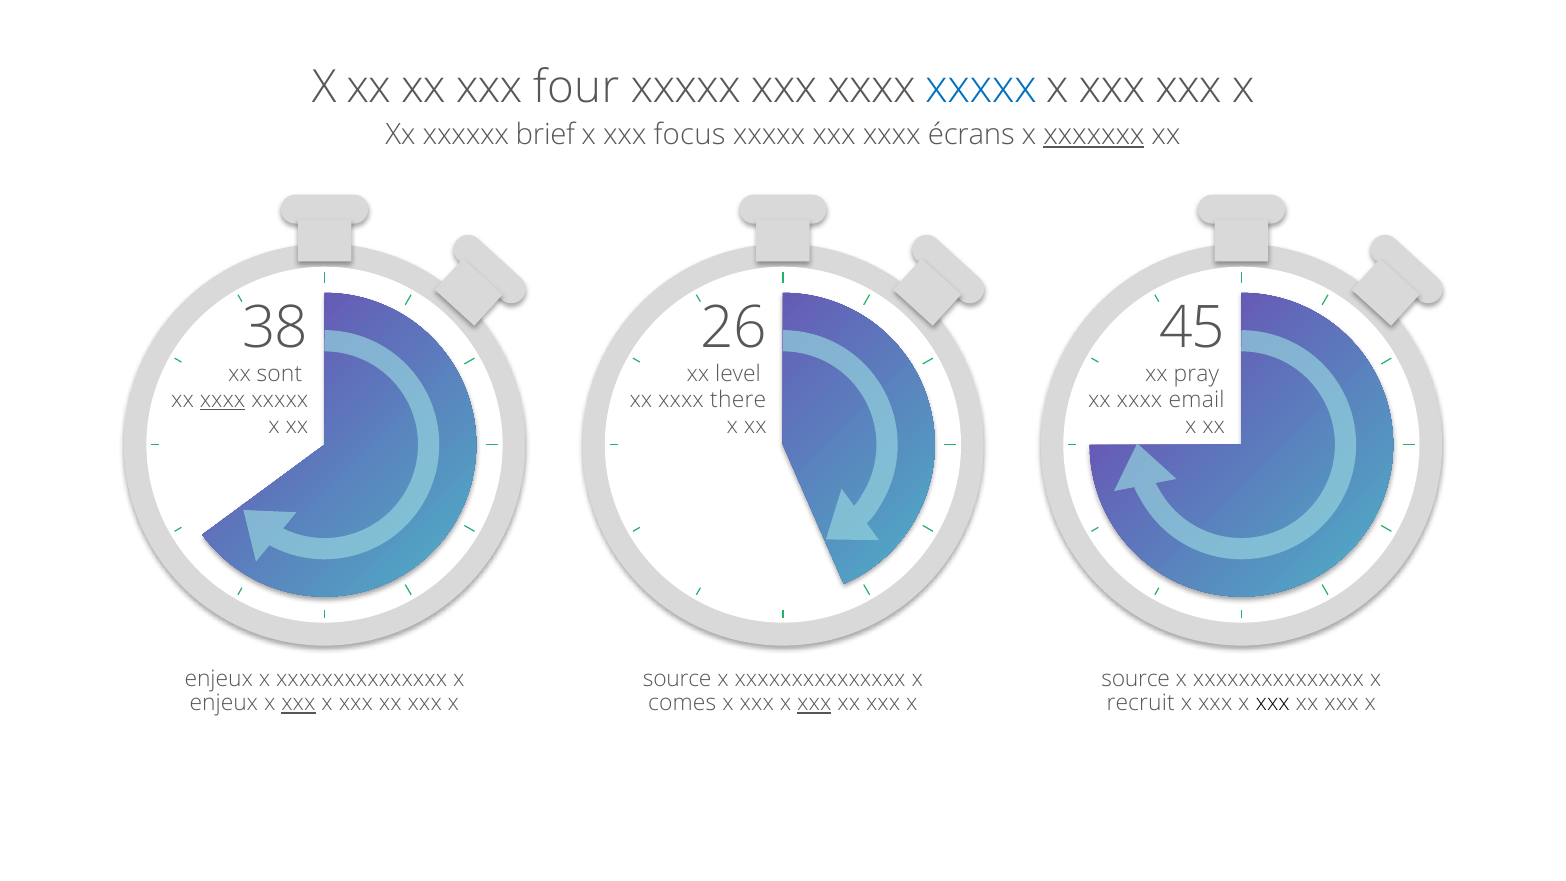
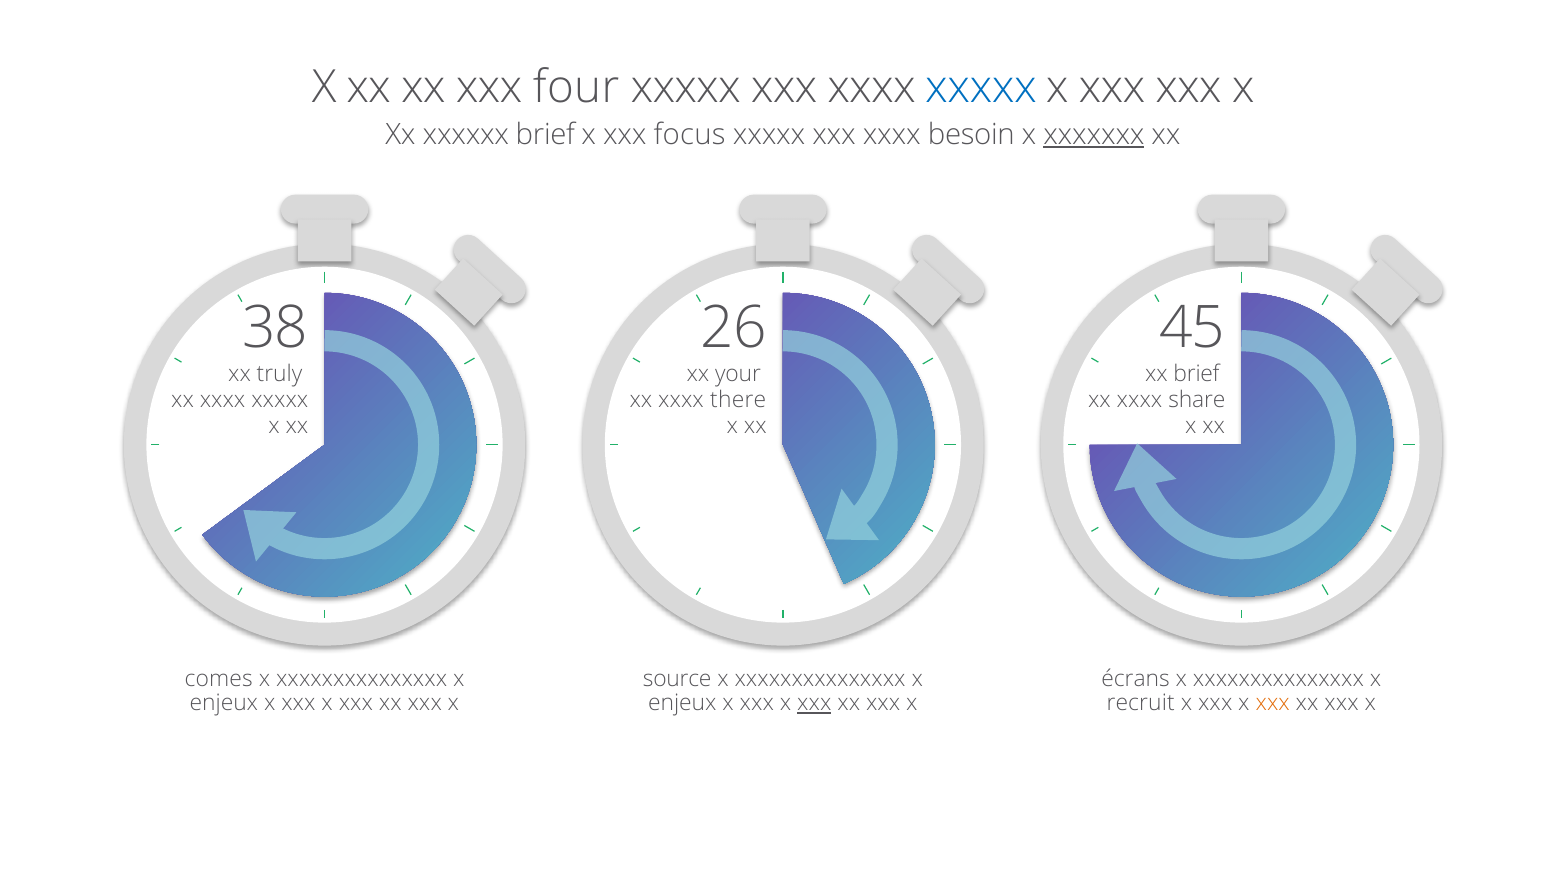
écrans: écrans -> besoin
sont: sont -> truly
level: level -> your
xx pray: pray -> brief
xxxx at (223, 400) underline: present -> none
email: email -> share
enjeux at (219, 679): enjeux -> comes
source at (1136, 679): source -> écrans
xxx at (298, 703) underline: present -> none
comes at (682, 703): comes -> enjeux
xxx at (1273, 703) colour: black -> orange
